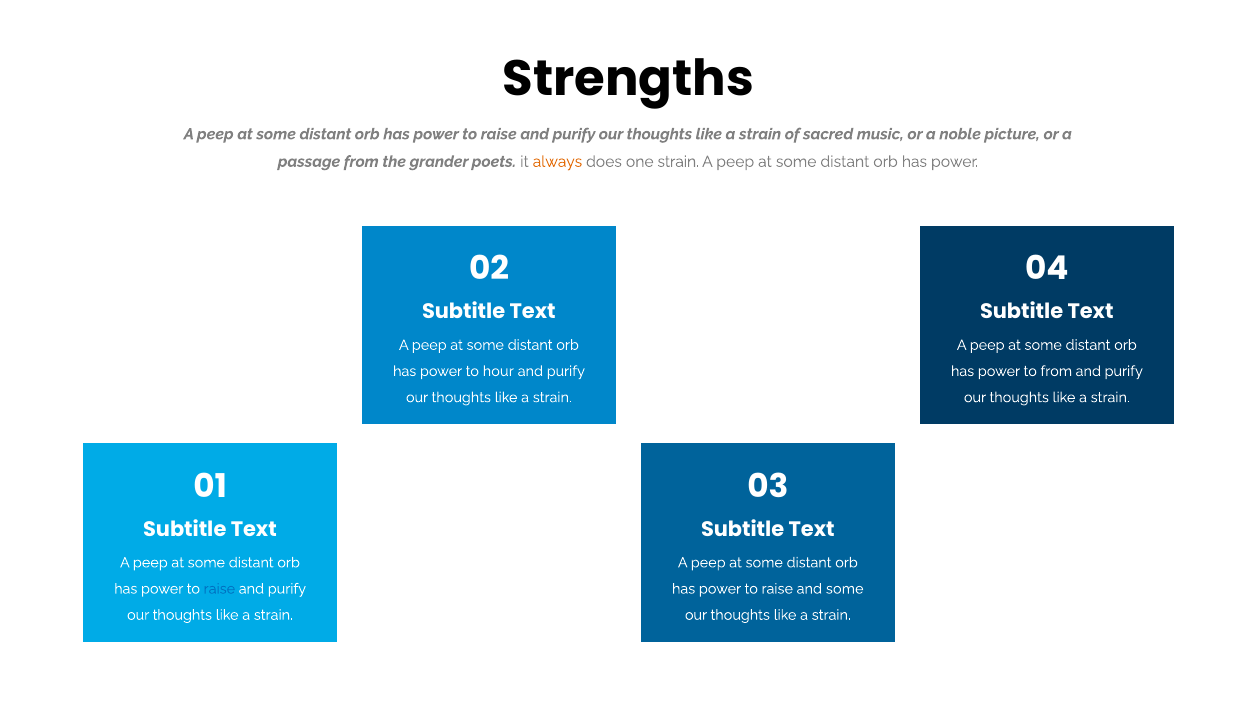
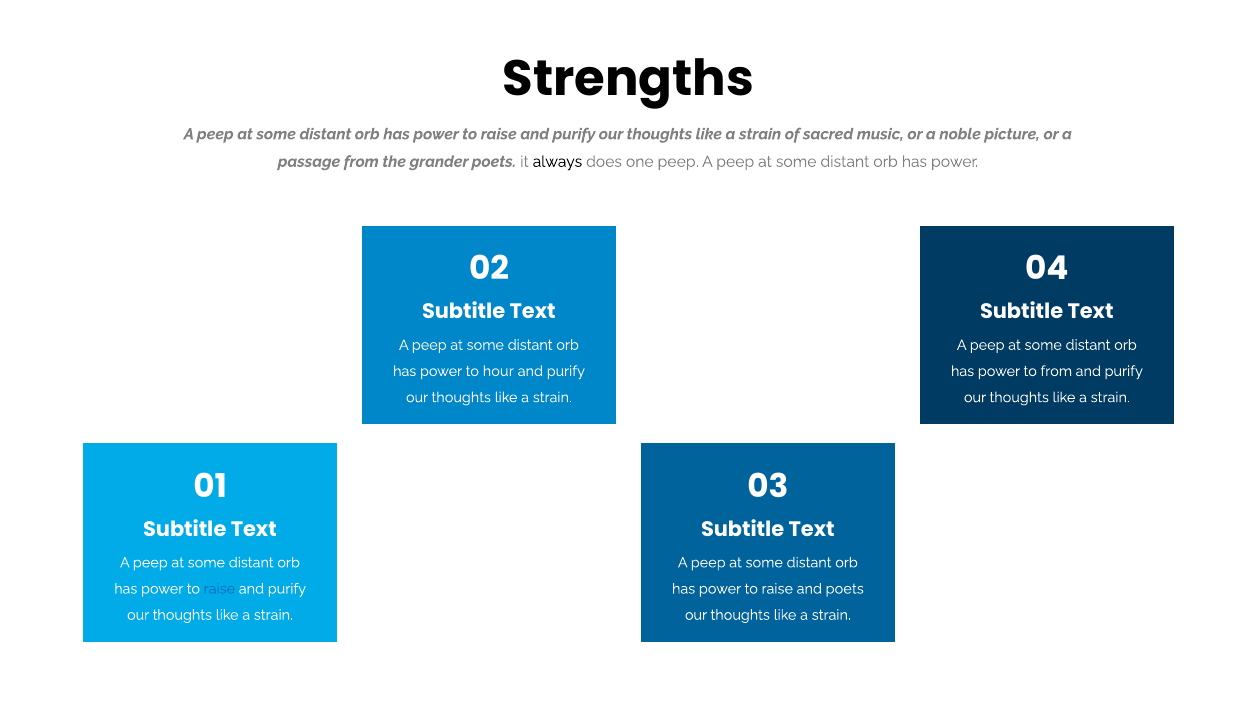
always colour: orange -> black
one strain: strain -> peep
and some: some -> poets
